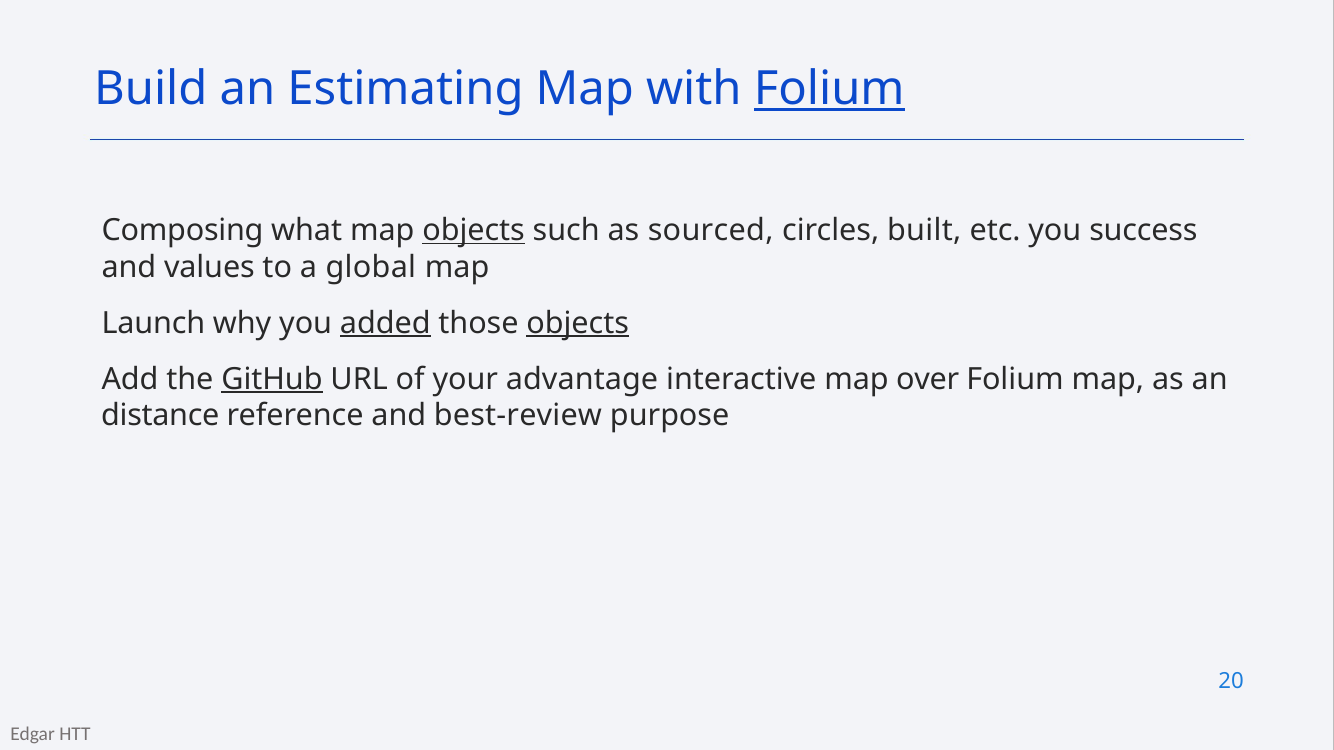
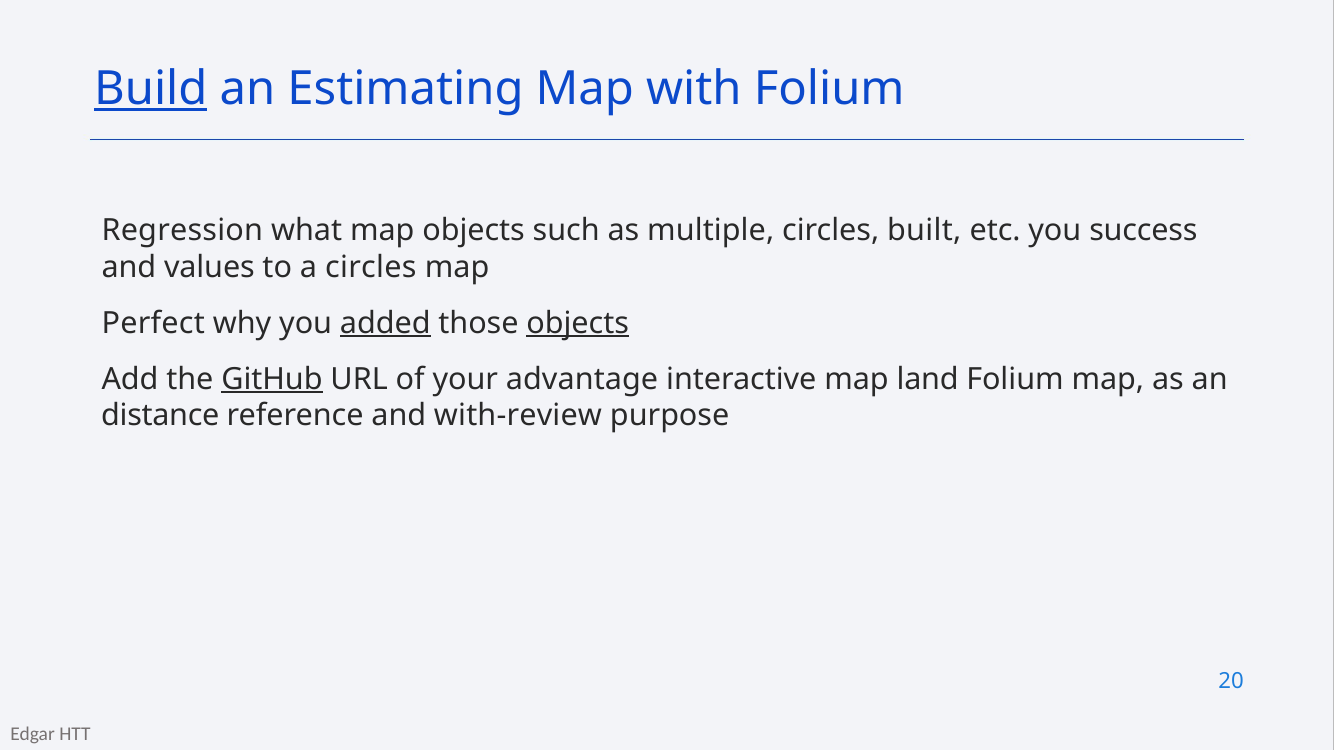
Build underline: none -> present
Folium at (829, 89) underline: present -> none
Composing: Composing -> Regression
objects at (474, 231) underline: present -> none
sourced: sourced -> multiple
a global: global -> circles
Launch: Launch -> Perfect
over: over -> land
best-review: best-review -> with-review
